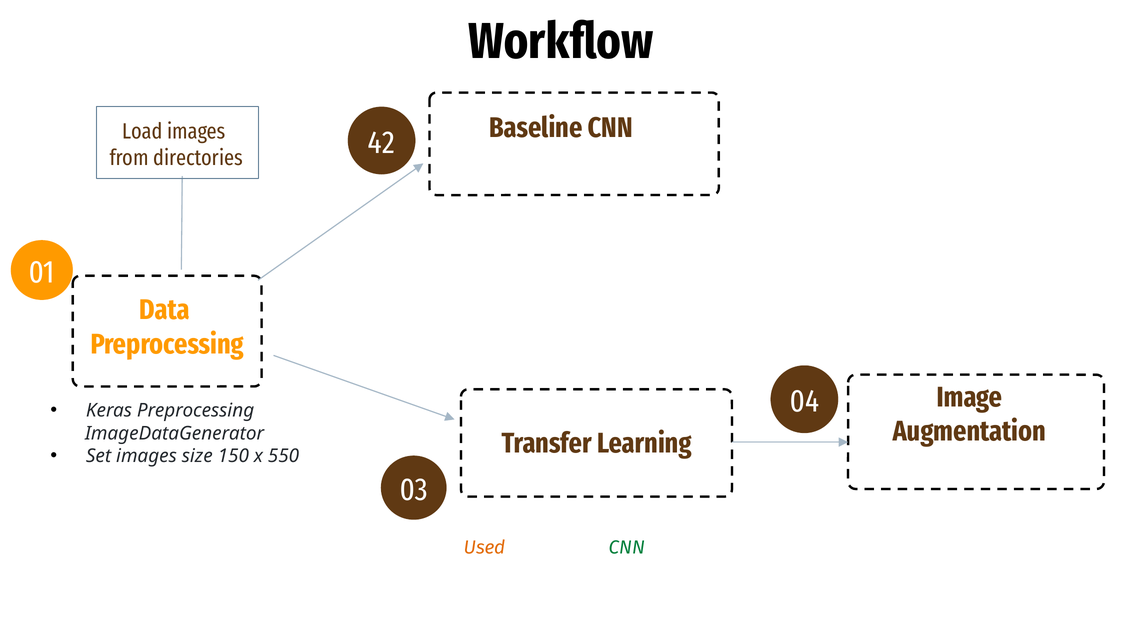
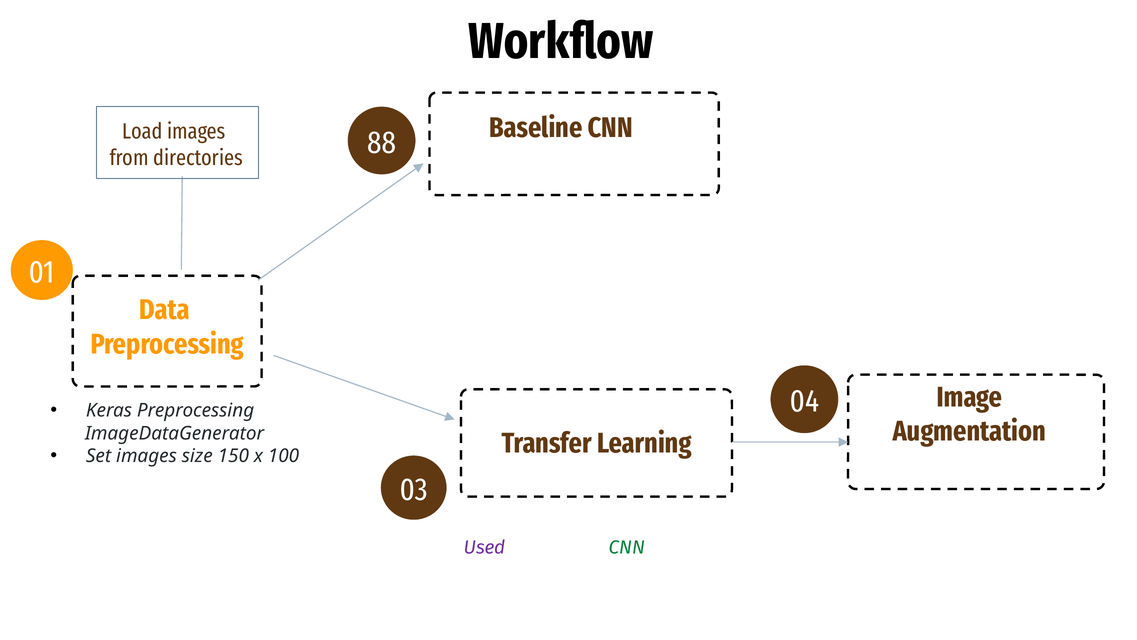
42: 42 -> 88
550: 550 -> 100
Used colour: orange -> purple
